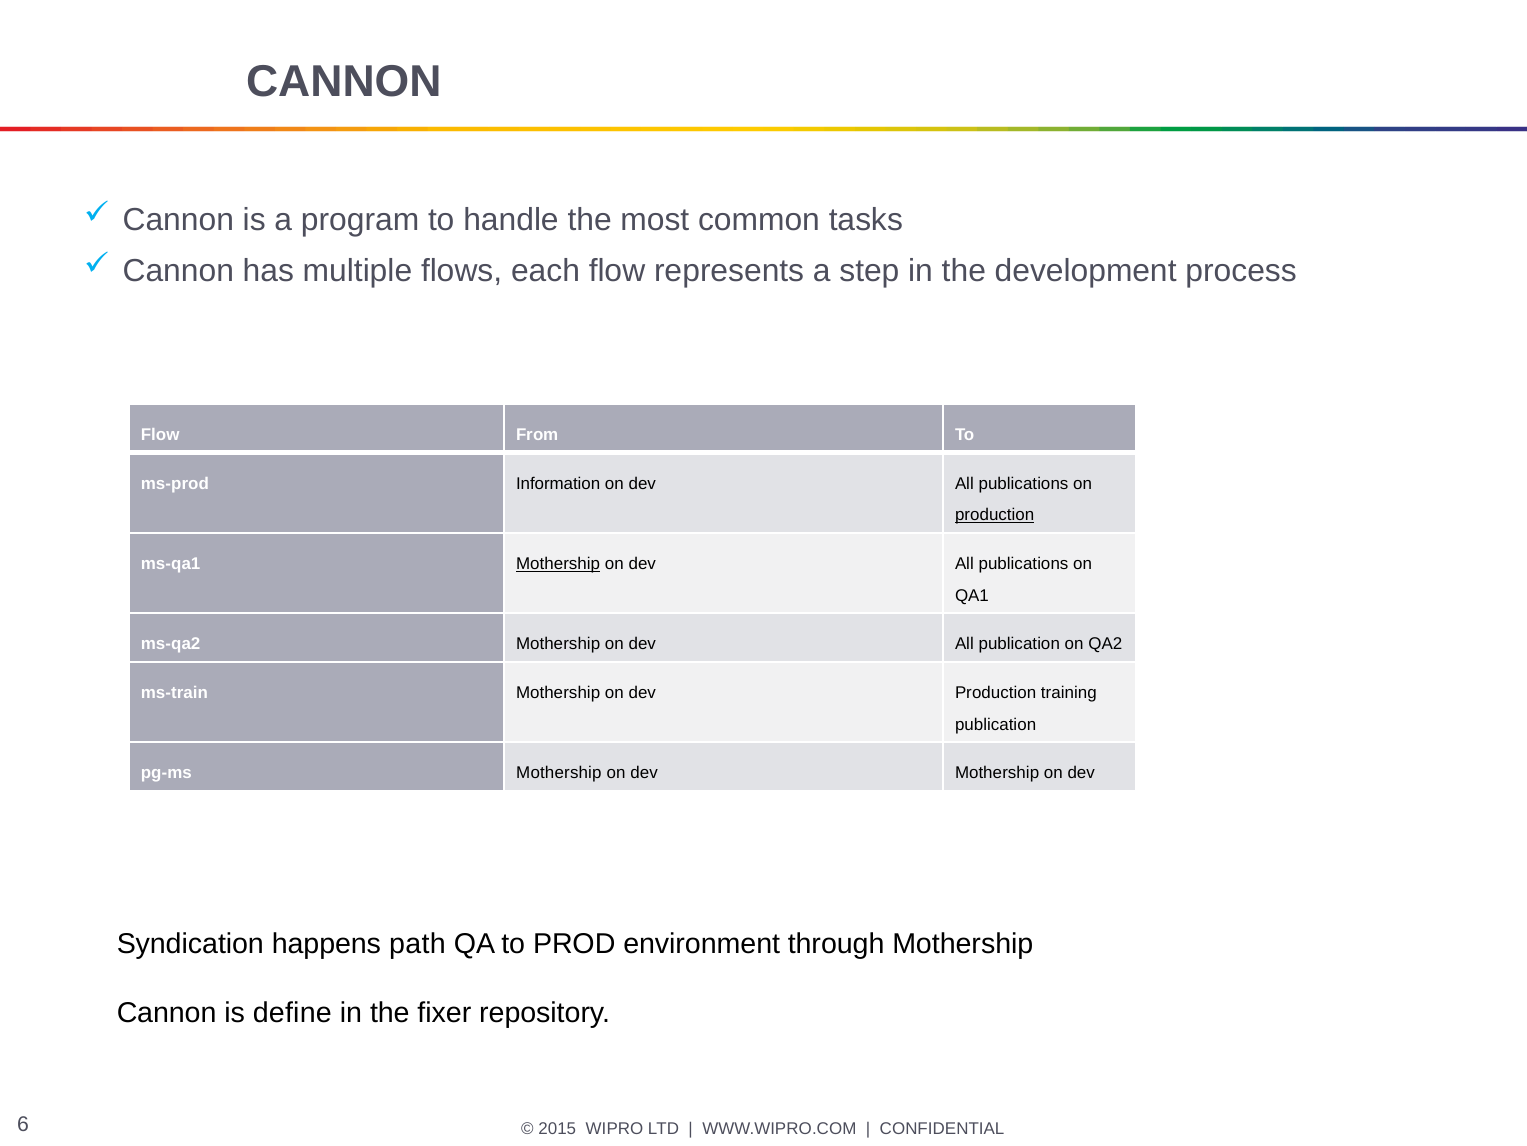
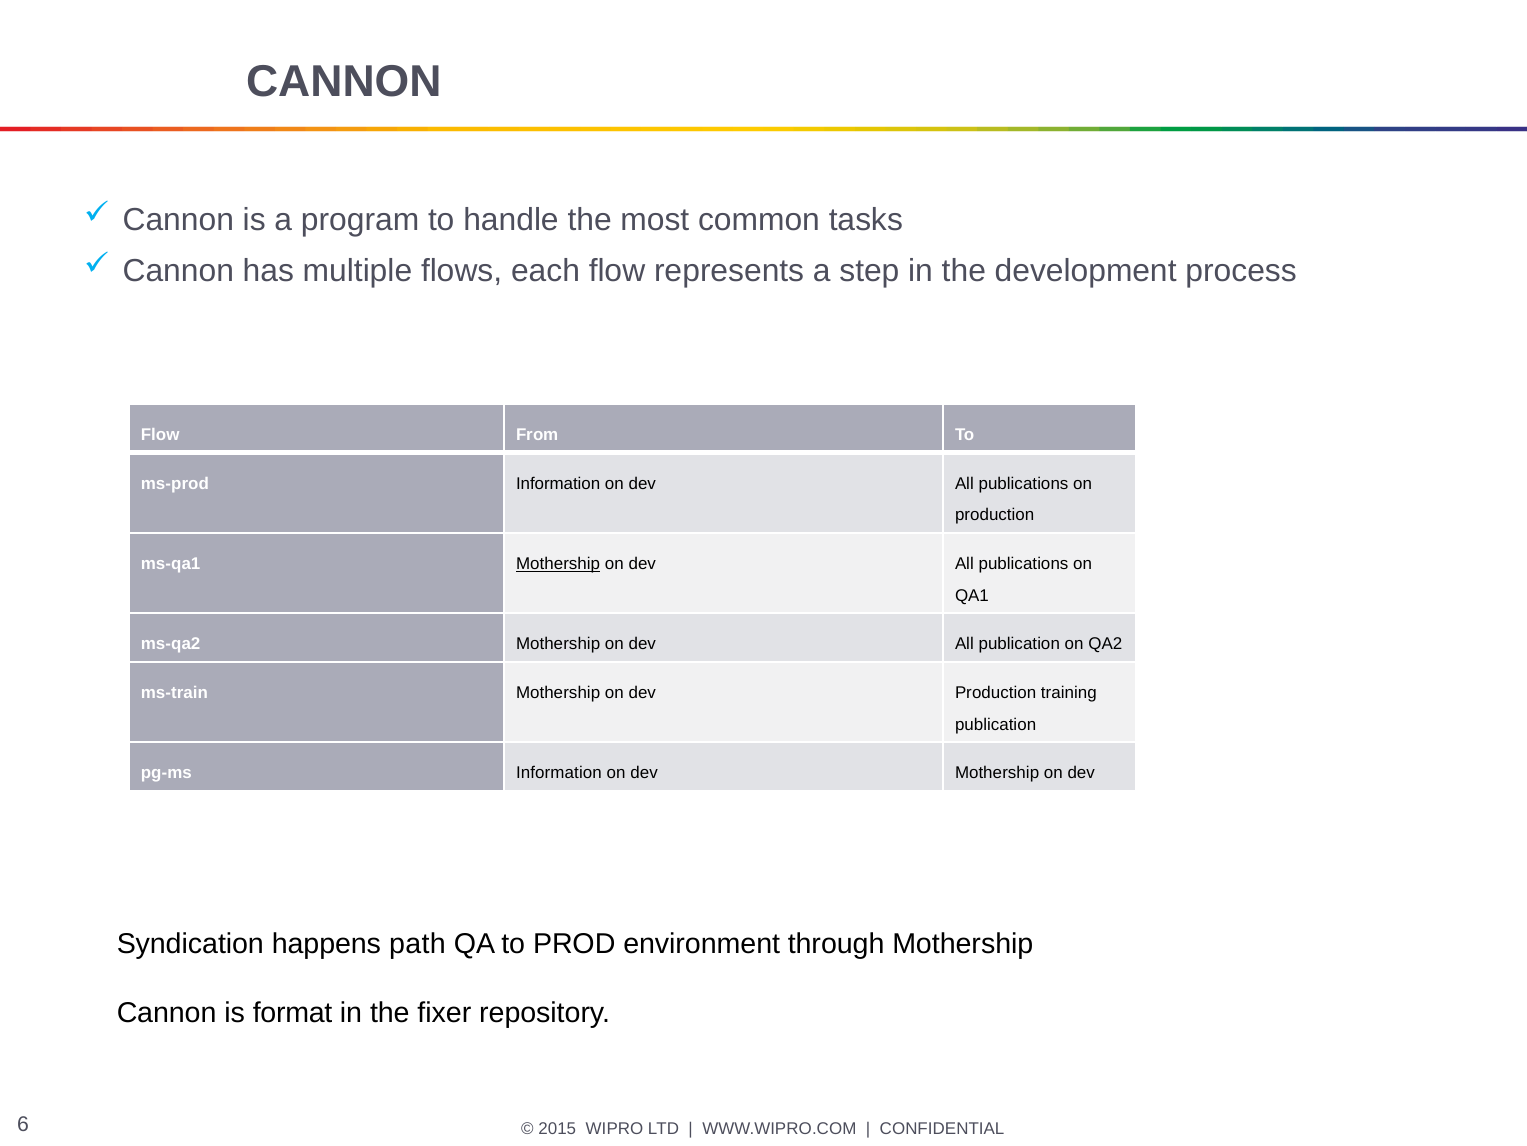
production at (995, 515) underline: present -> none
pg-ms Mothership: Mothership -> Information
define: define -> format
